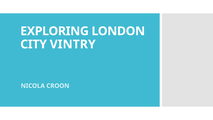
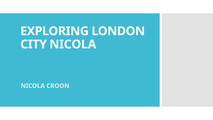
CITY VINTRY: VINTRY -> NICOLA
